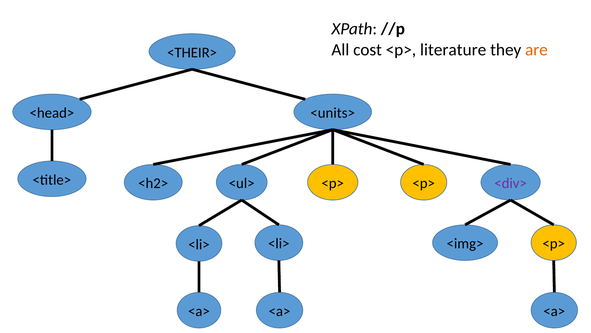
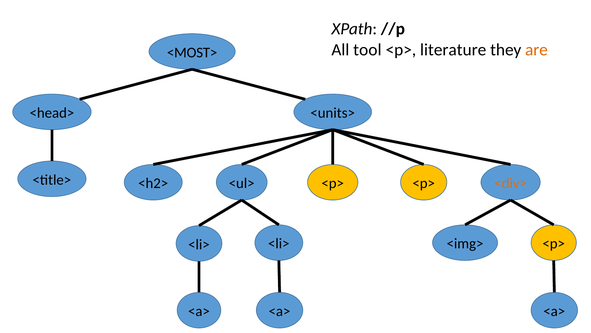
cost: cost -> tool
<THEIR>: <THEIR> -> <MOST>
<div> colour: purple -> orange
